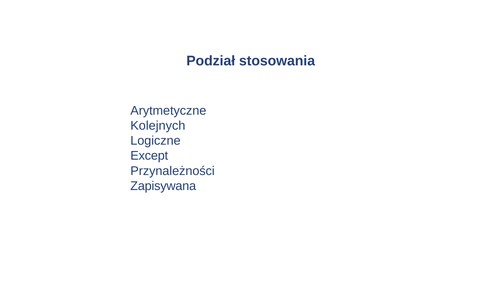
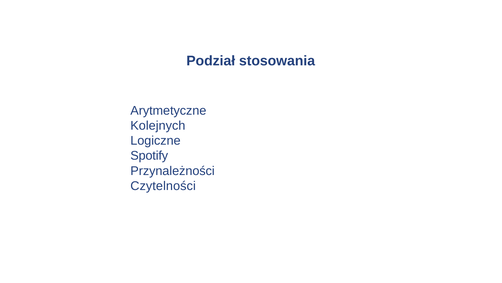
Except: Except -> Spotify
Zapisywana: Zapisywana -> Czytelności
